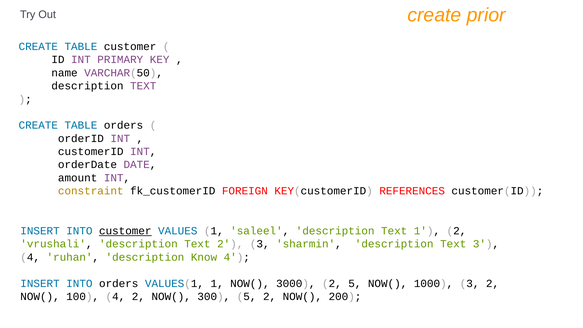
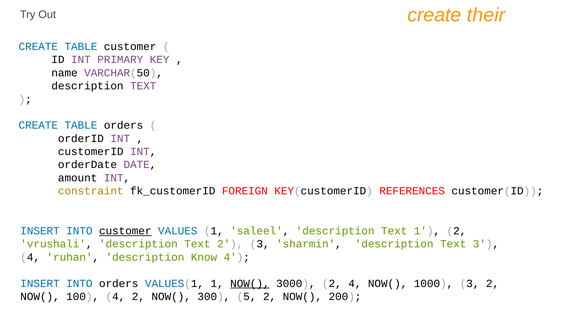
prior: prior -> their
NOW( at (250, 283) underline: none -> present
2 5: 5 -> 4
